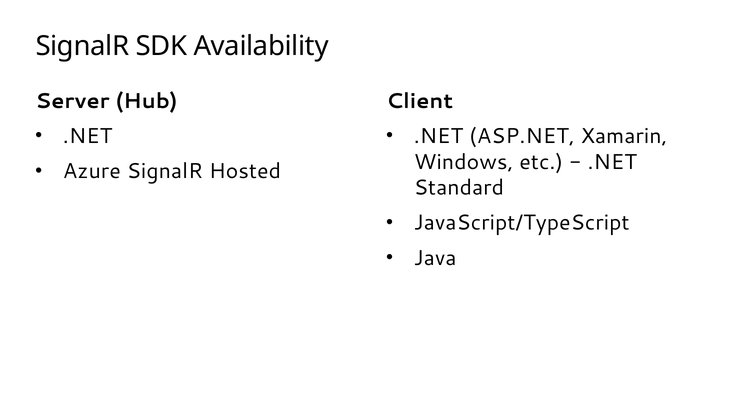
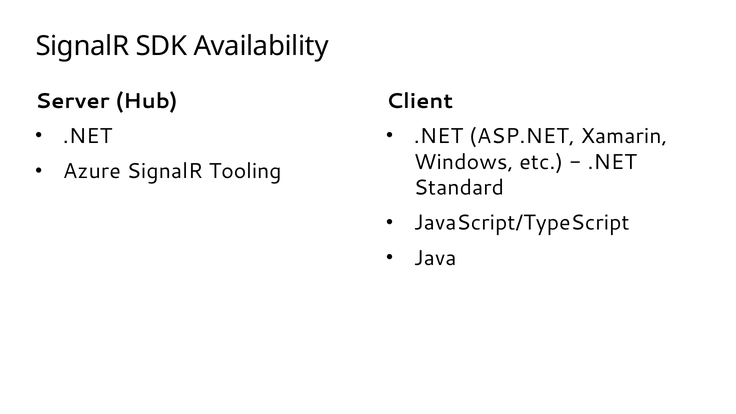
Hosted: Hosted -> Tooling
